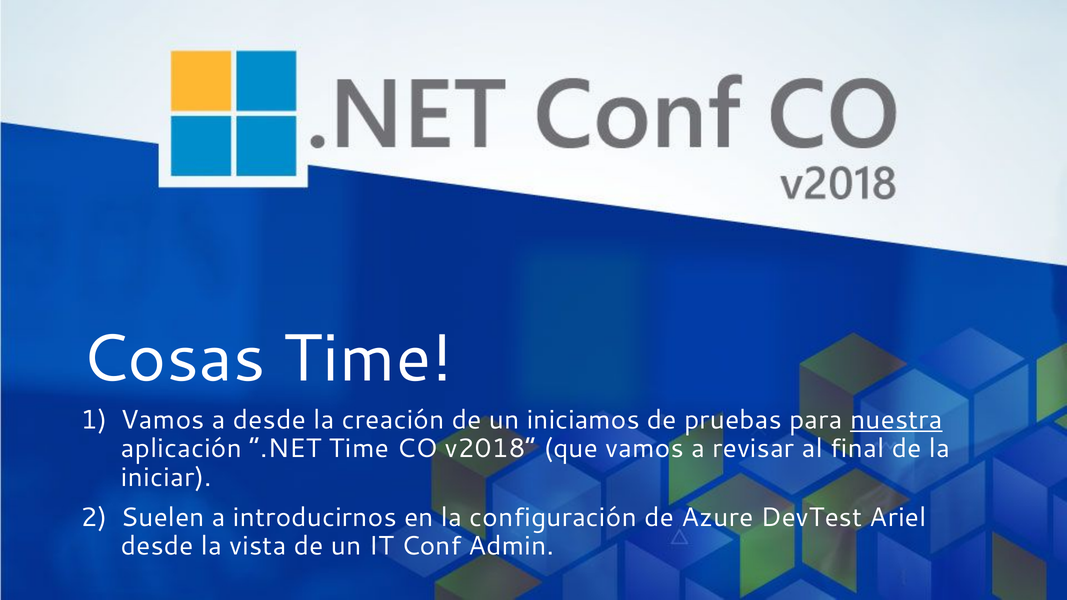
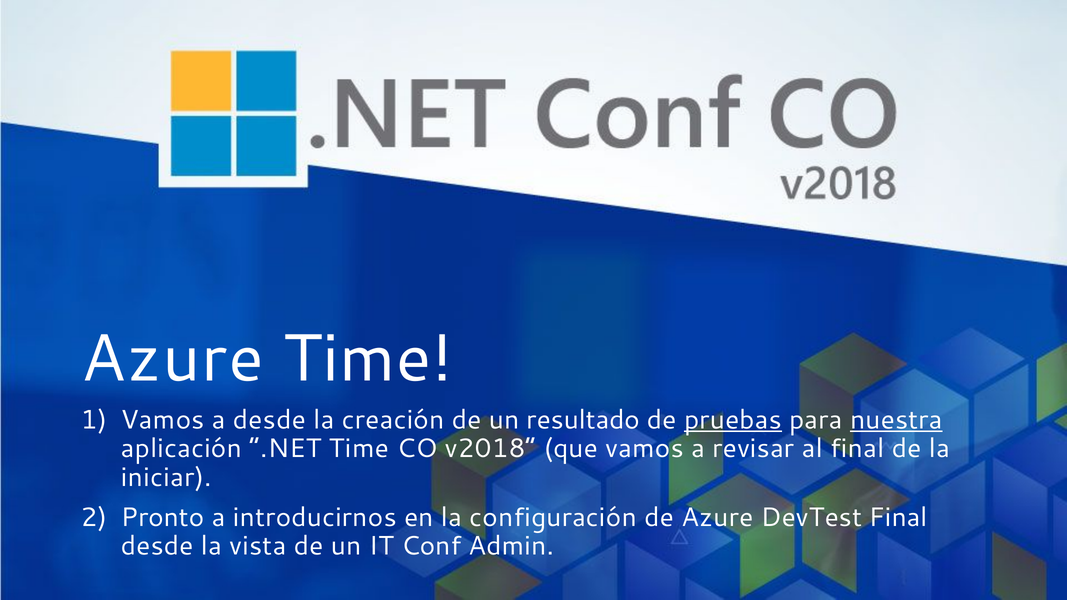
Cosas at (173, 359): Cosas -> Azure
iniciamos: iniciamos -> resultado
pruebas underline: none -> present
Suelen: Suelen -> Pronto
DevTest Ariel: Ariel -> Final
